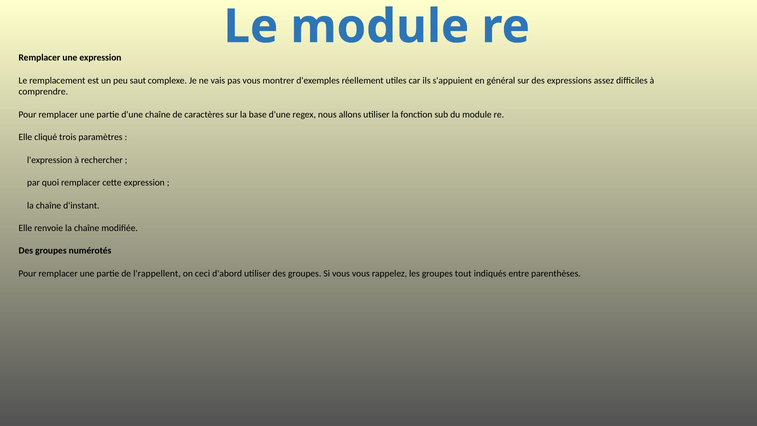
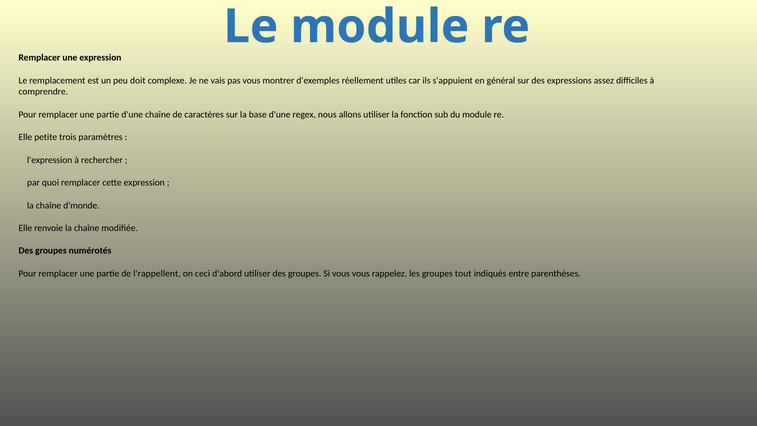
saut: saut -> doit
cliqué: cliqué -> petite
d'instant: d'instant -> d'monde
